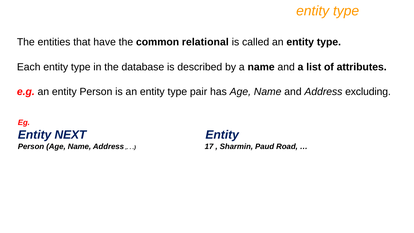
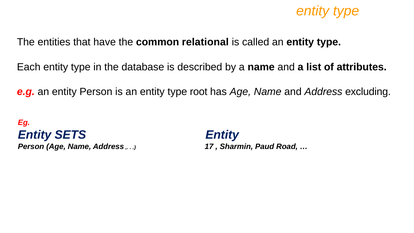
pair: pair -> root
NEXT: NEXT -> SETS
